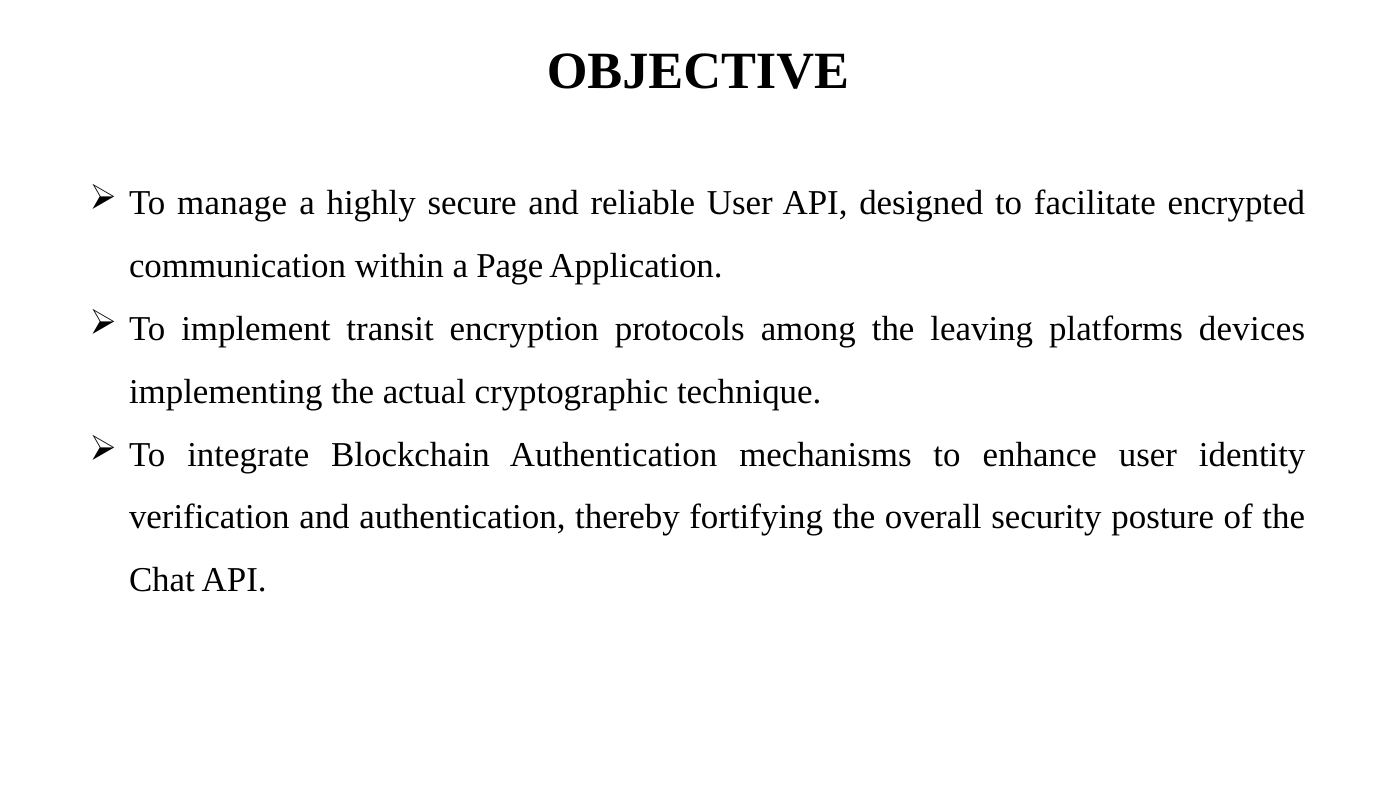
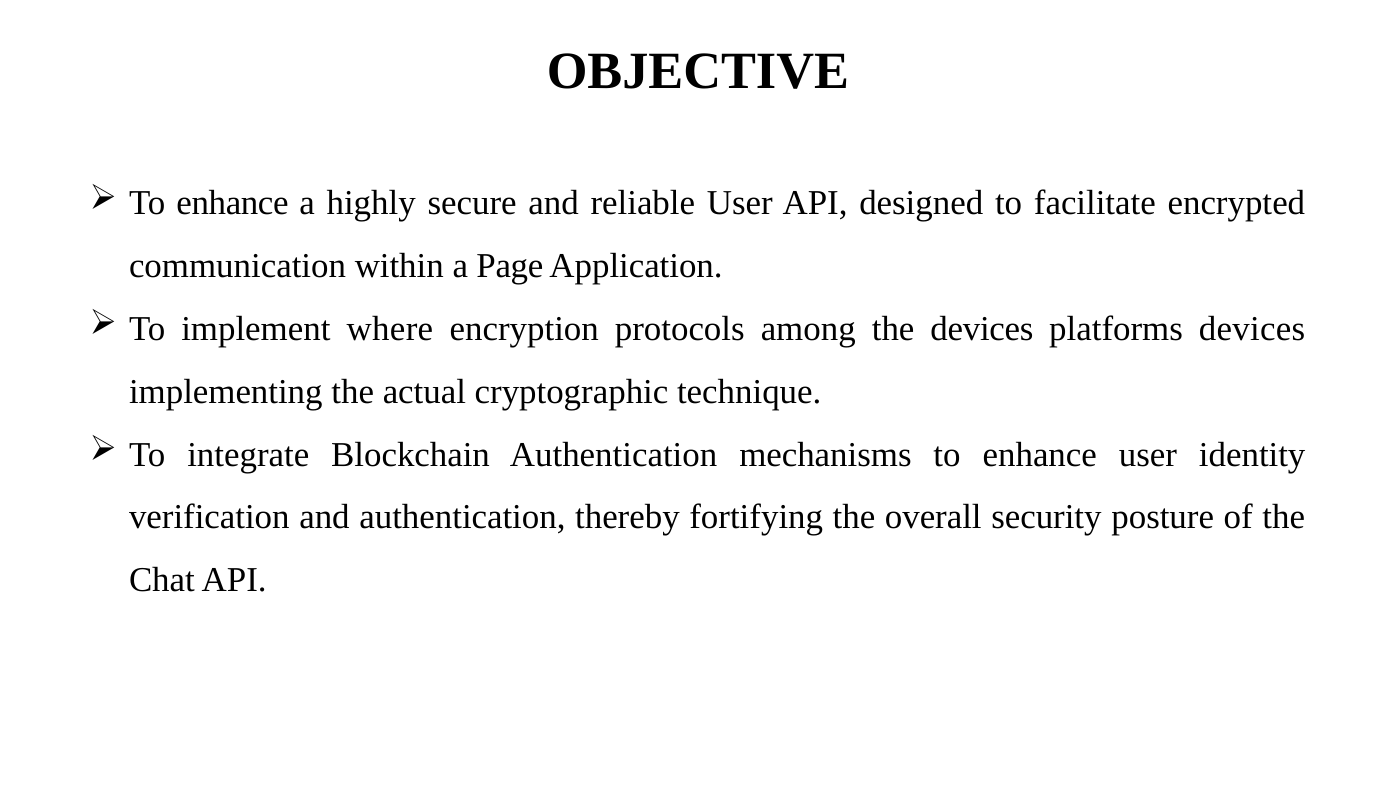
manage at (232, 204): manage -> enhance
transit: transit -> where
the leaving: leaving -> devices
